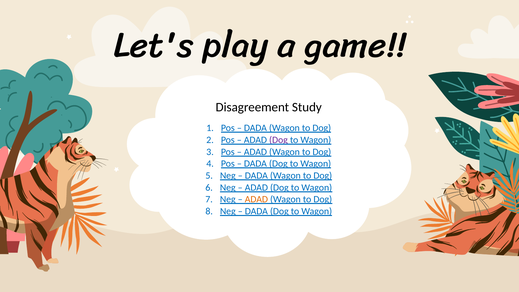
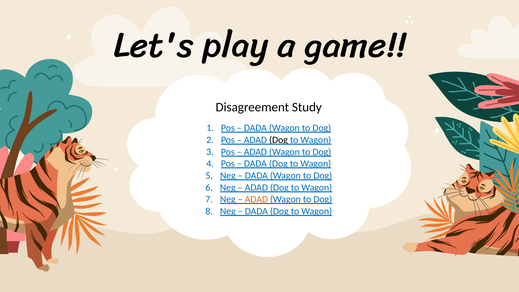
Dog at (278, 140) colour: purple -> black
